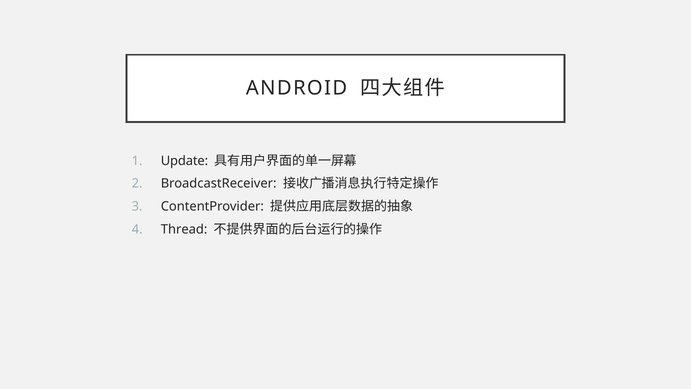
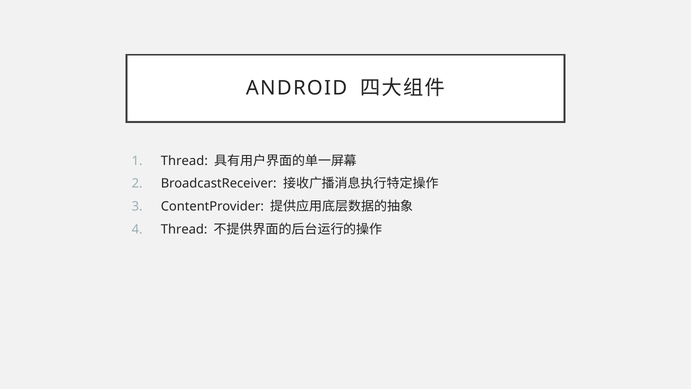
Update at (184, 161): Update -> Thread
